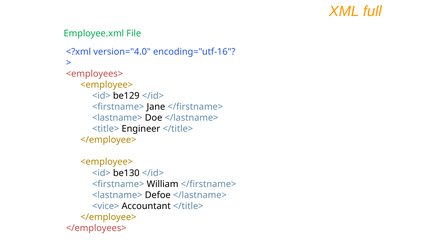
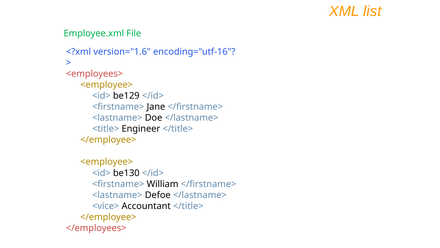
full: full -> list
version="4.0: version="4.0 -> version="1.6
